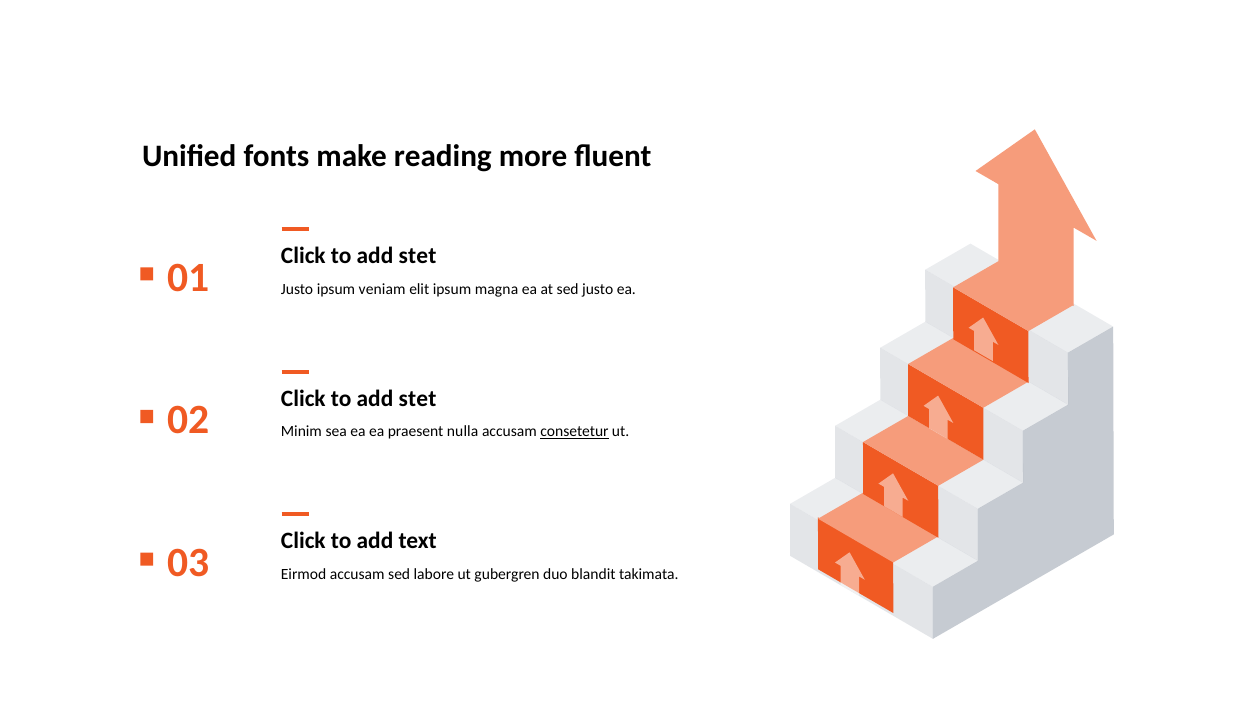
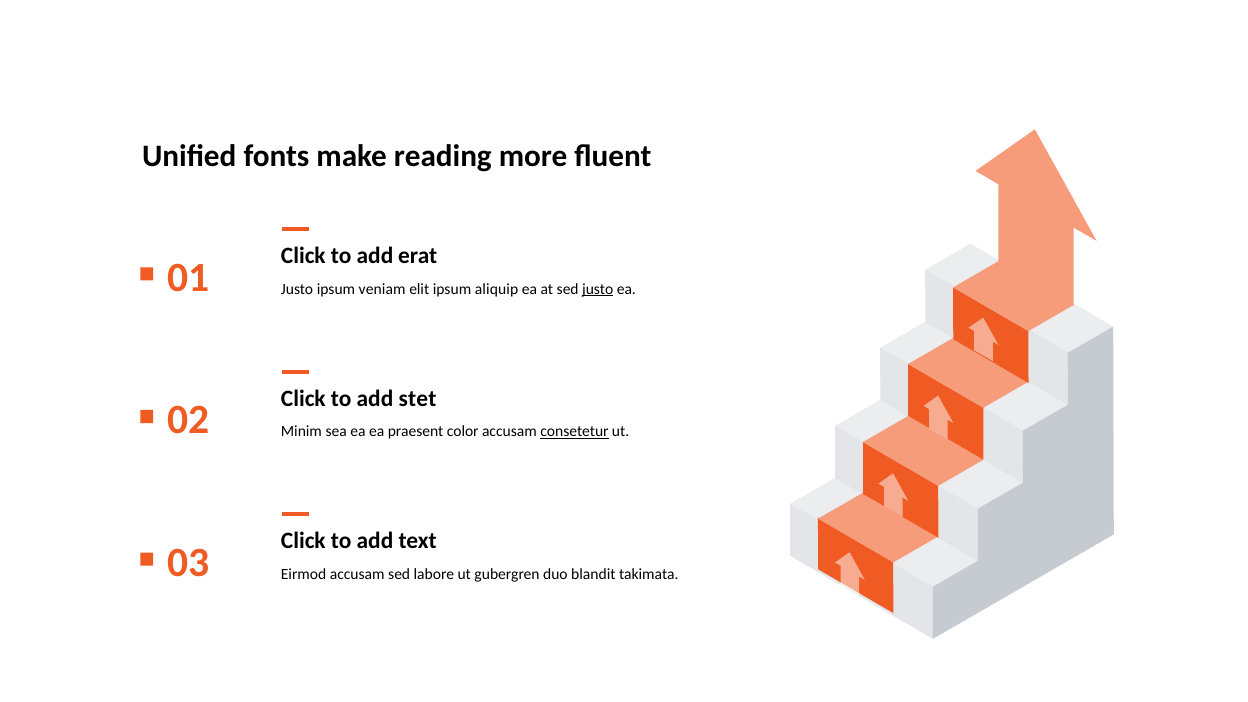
stet at (418, 256): stet -> erat
magna: magna -> aliquip
justo at (598, 289) underline: none -> present
nulla: nulla -> color
